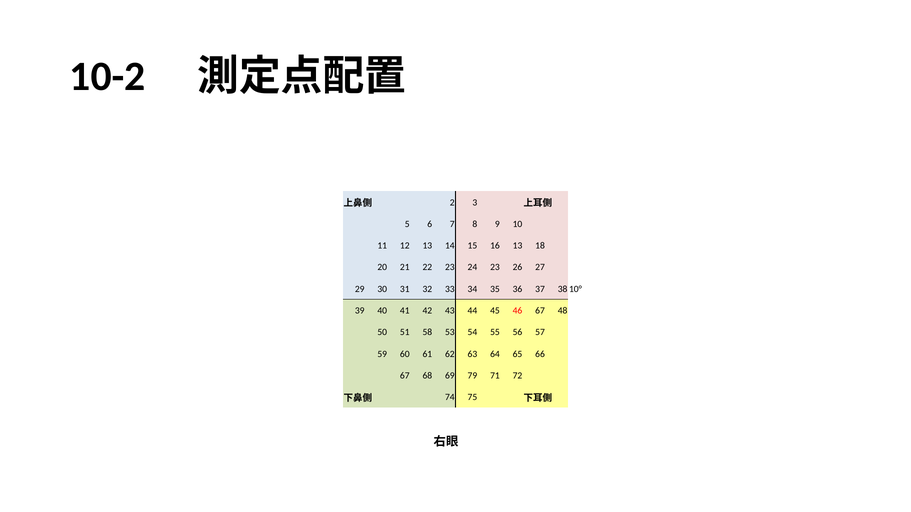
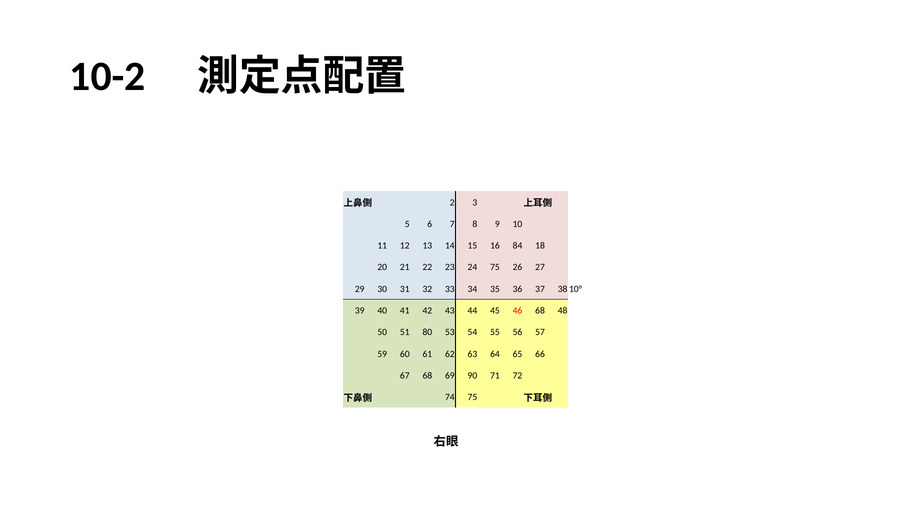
16 13: 13 -> 84
24 23: 23 -> 75
46 67: 67 -> 68
58: 58 -> 80
79: 79 -> 90
